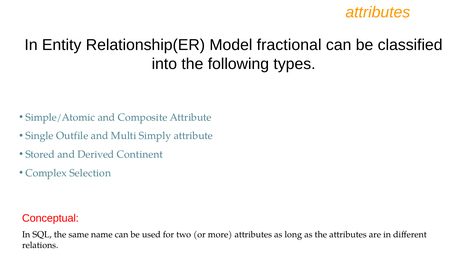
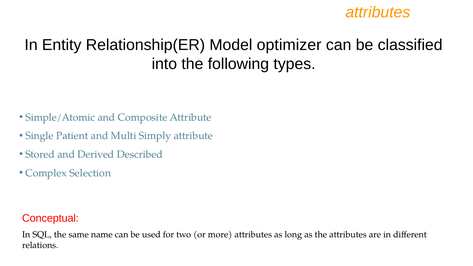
fractional: fractional -> optimizer
Outfile: Outfile -> Patient
Continent: Continent -> Described
